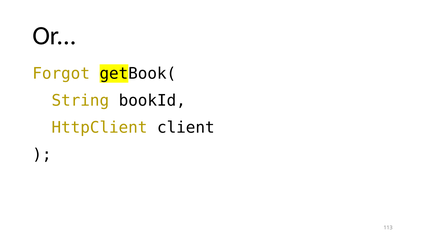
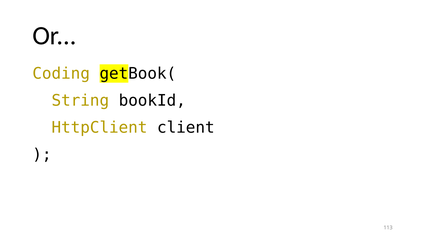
Forgot: Forgot -> Coding
